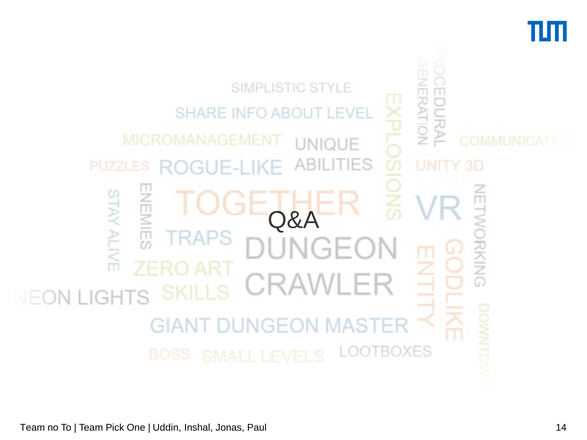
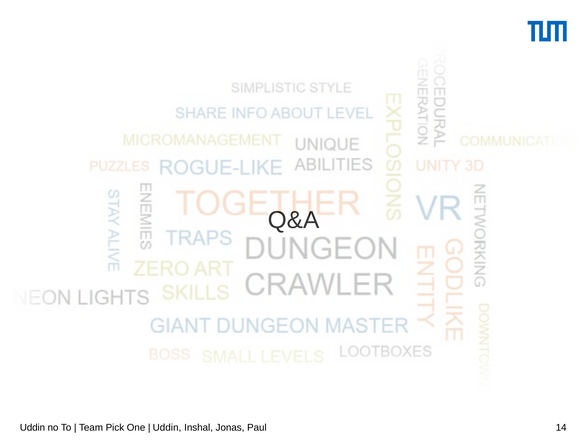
Team at (32, 428): Team -> Uddin
